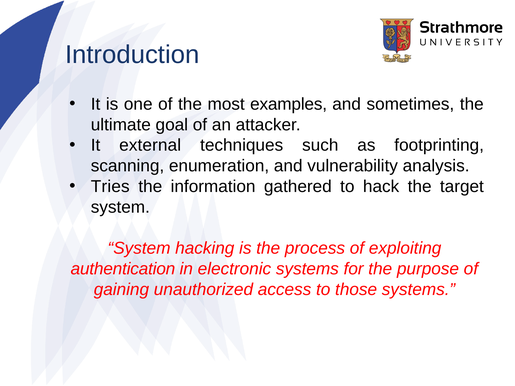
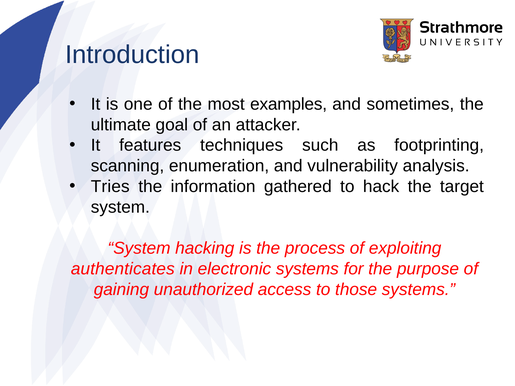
external: external -> features
authentication: authentication -> authenticates
